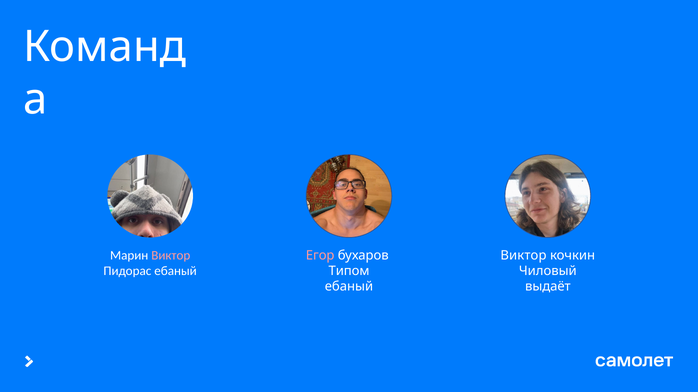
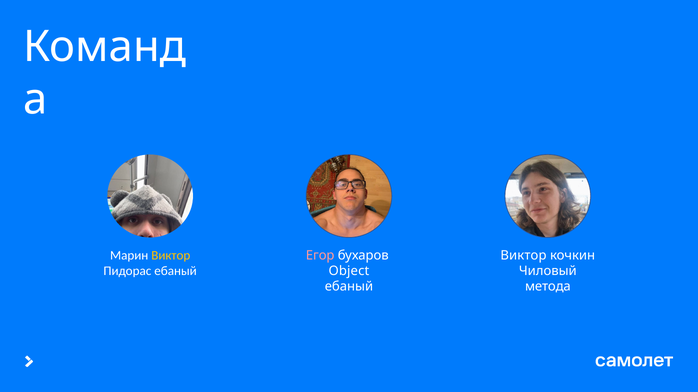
Виктор at (171, 256) colour: pink -> yellow
Типом: Типом -> Object
выдаёт: выдаёт -> метода
